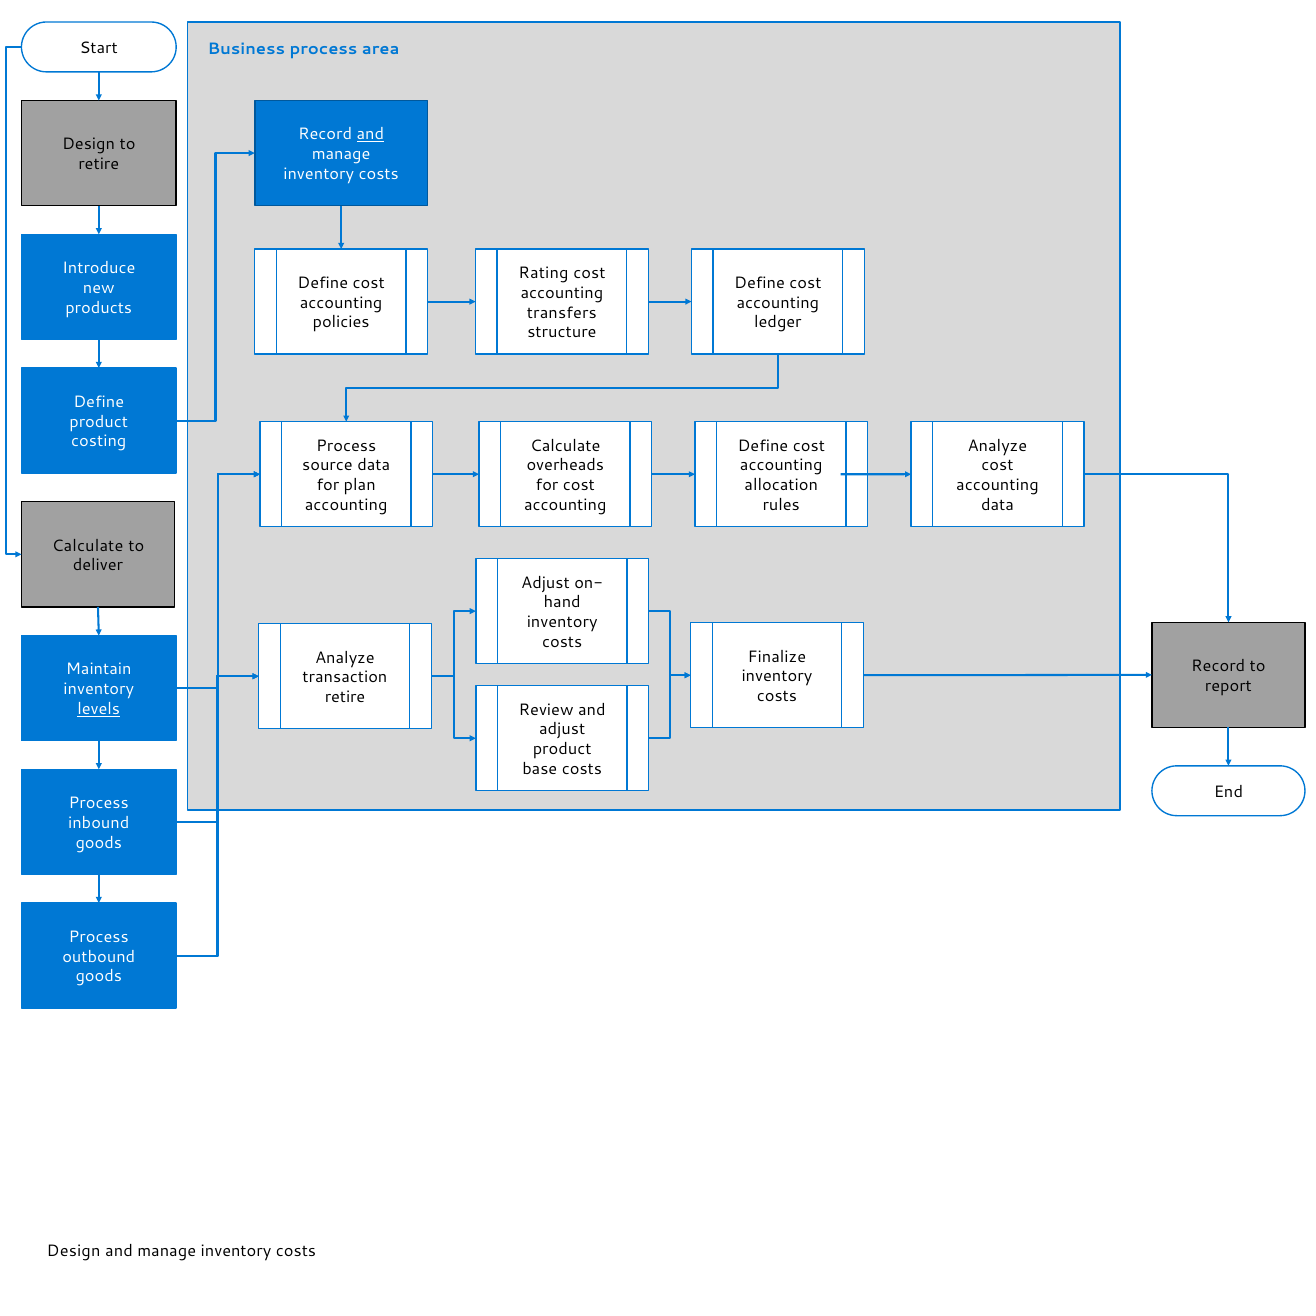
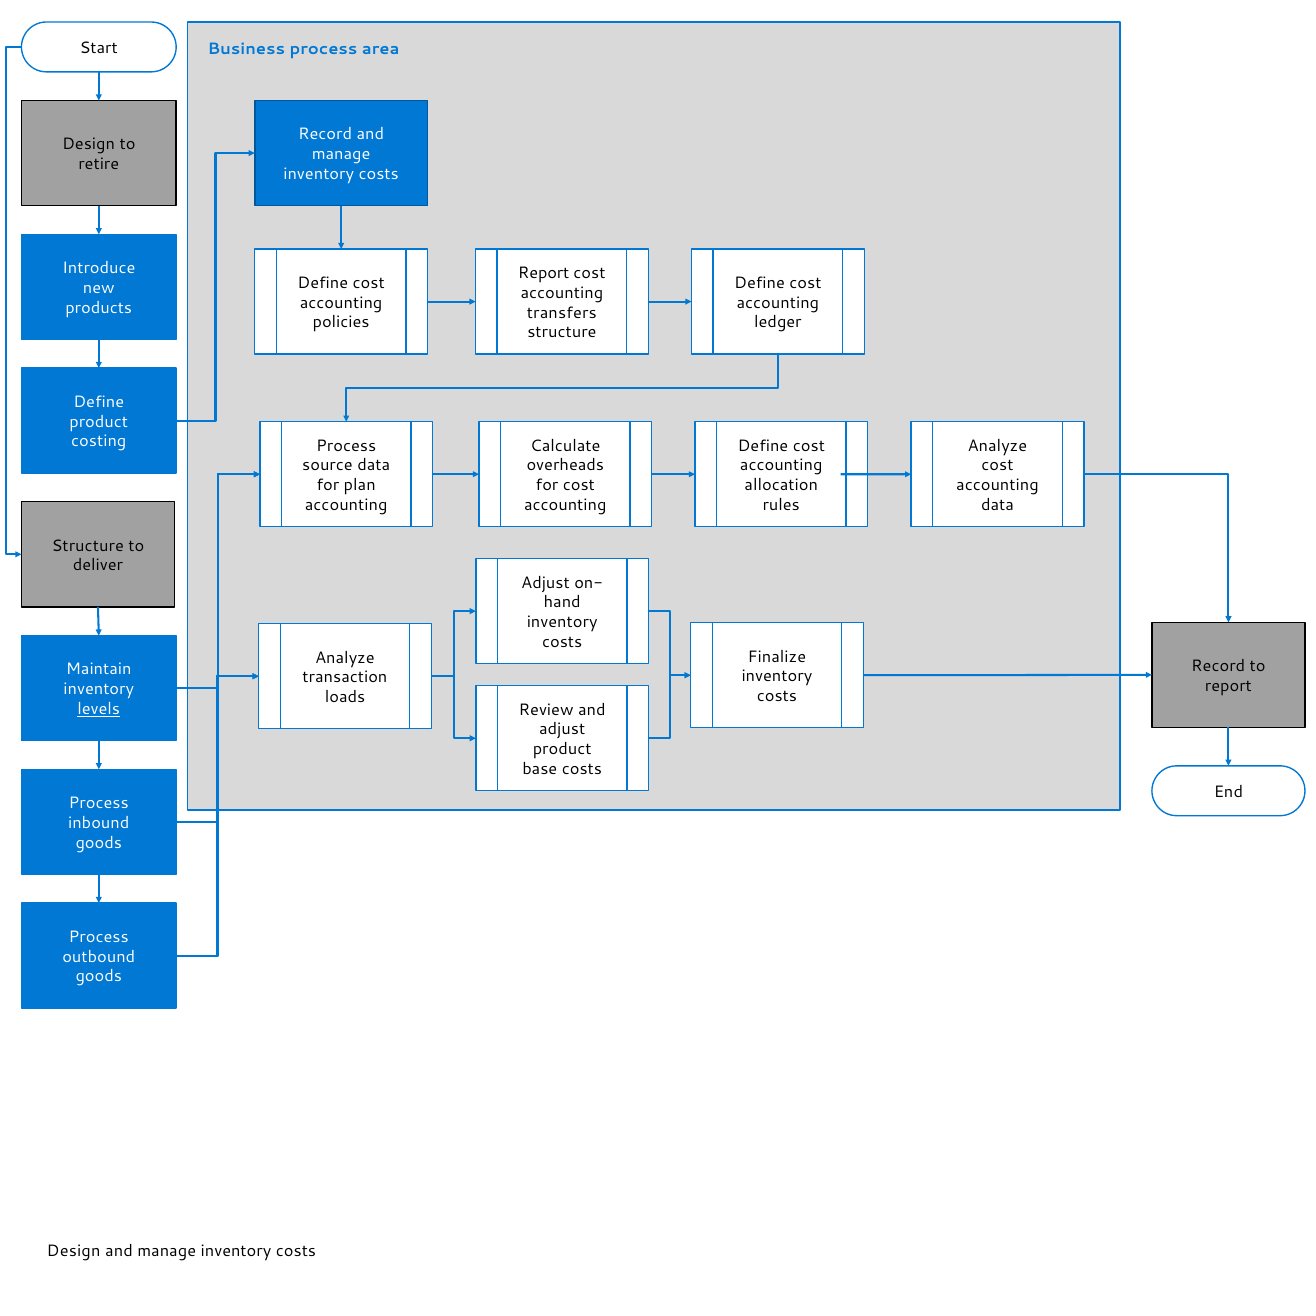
and at (370, 134) underline: present -> none
Rating at (544, 273): Rating -> Report
Calculate at (88, 546): Calculate -> Structure
retire at (345, 697): retire -> loads
